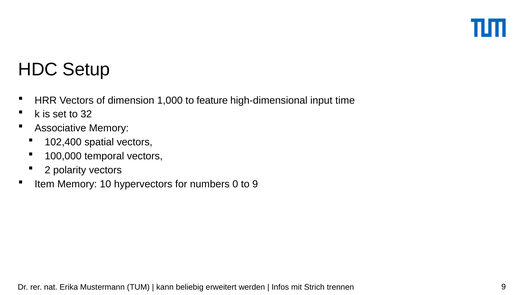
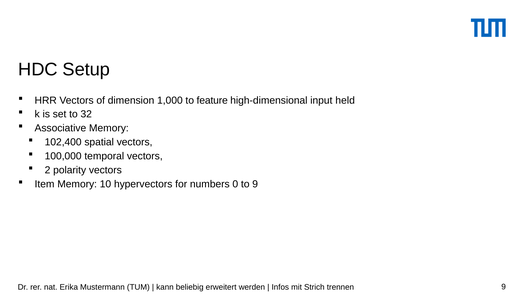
time: time -> held
